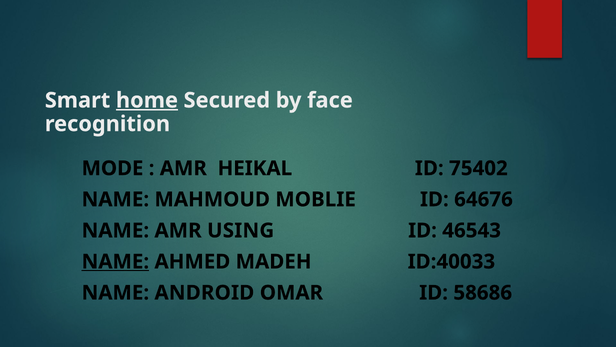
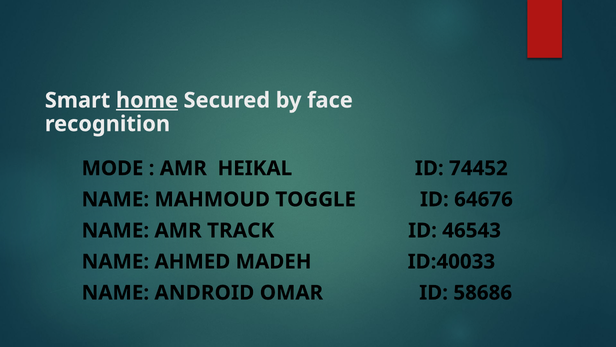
75402: 75402 -> 74452
MOBLIE: MOBLIE -> TOGGLE
USING: USING -> TRACK
NAME at (115, 261) underline: present -> none
